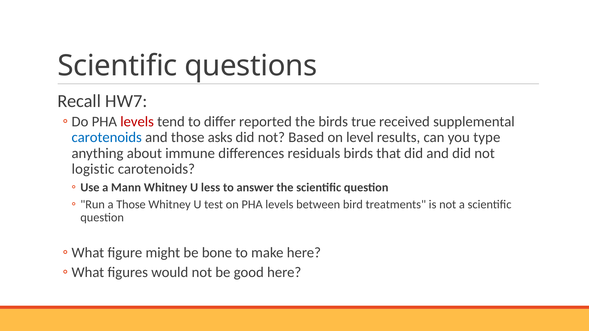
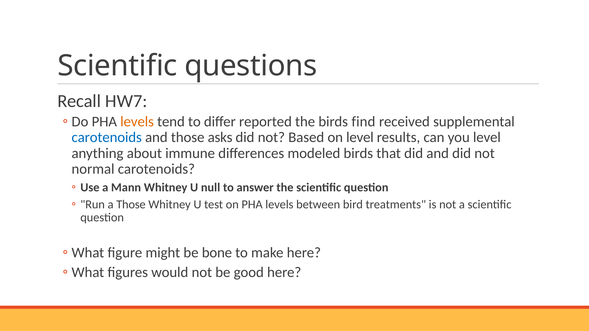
levels at (137, 122) colour: red -> orange
true: true -> find
you type: type -> level
residuals: residuals -> modeled
logistic: logistic -> normal
less: less -> null
